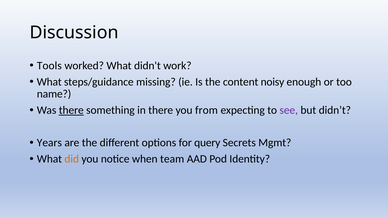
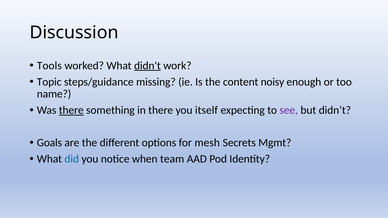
didn't underline: none -> present
What at (49, 82): What -> Topic
from: from -> itself
Years: Years -> Goals
query: query -> mesh
did colour: orange -> blue
